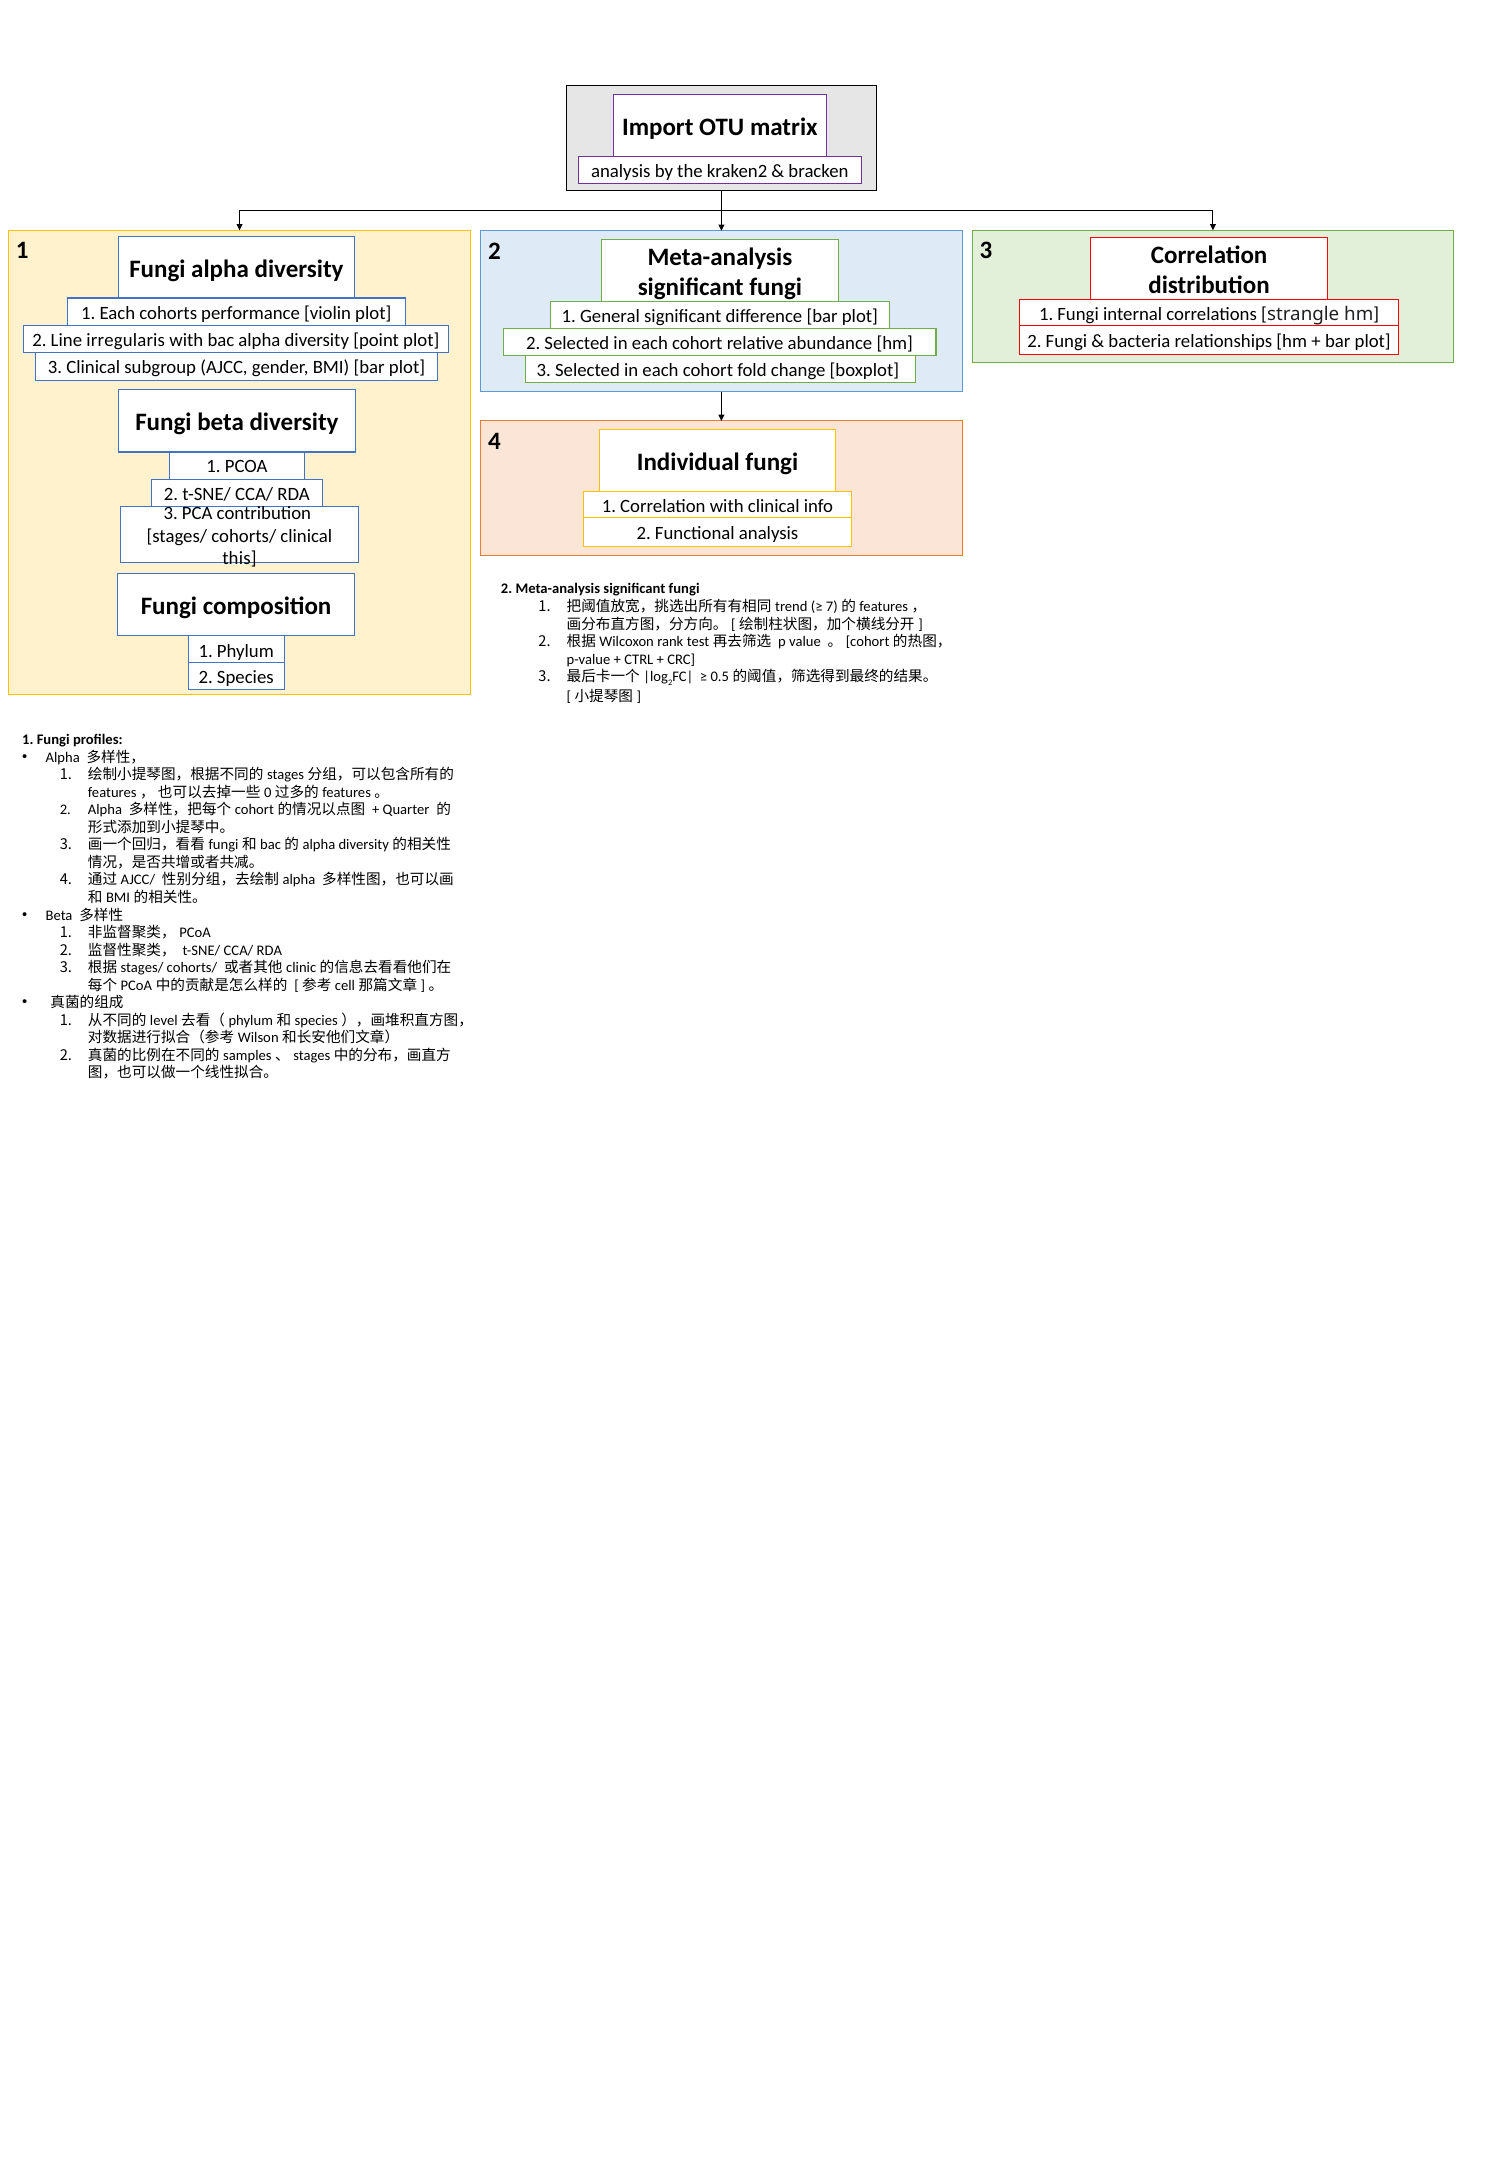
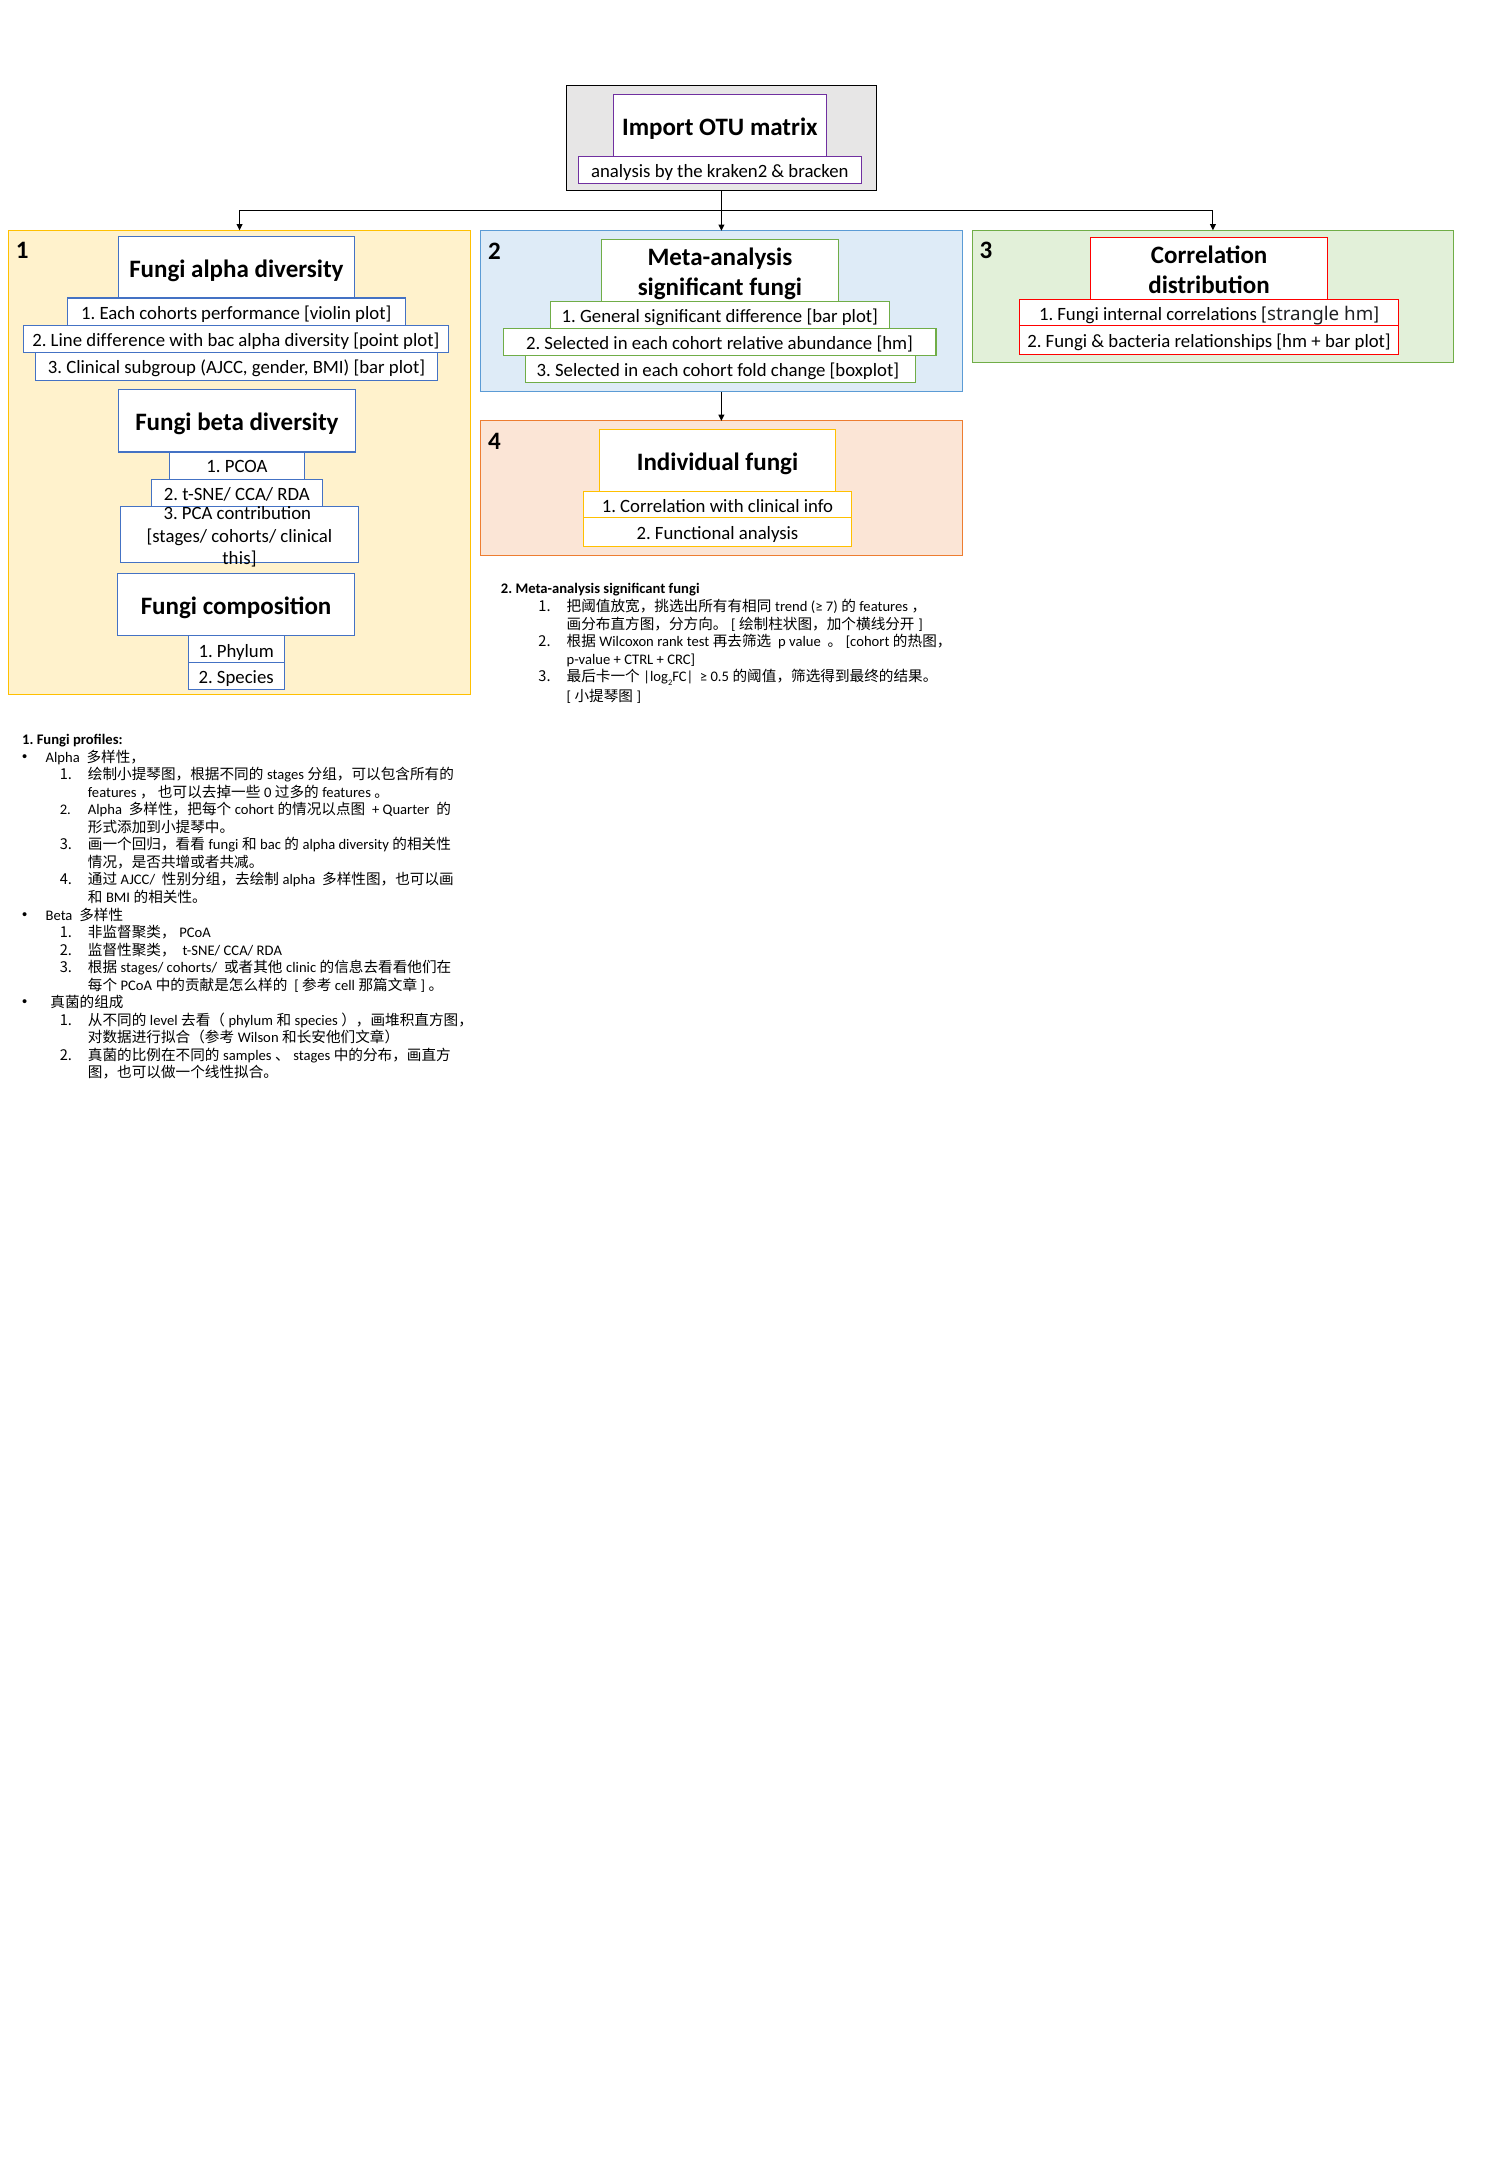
Line irregularis: irregularis -> difference
